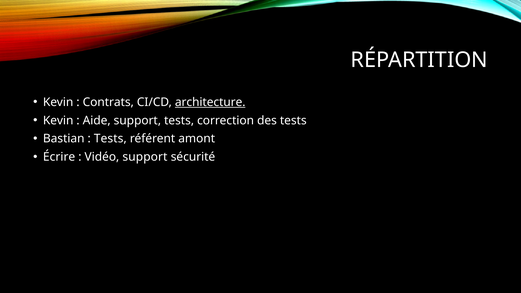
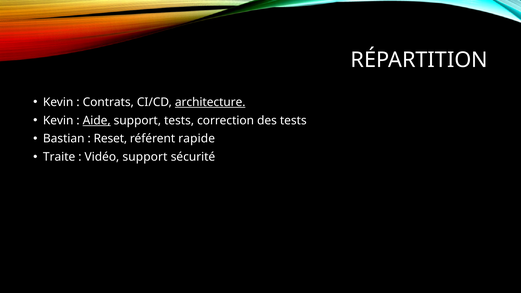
Aide underline: none -> present
Tests at (110, 139): Tests -> Reset
amont: amont -> rapide
Écrire: Écrire -> Traite
